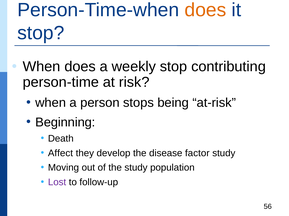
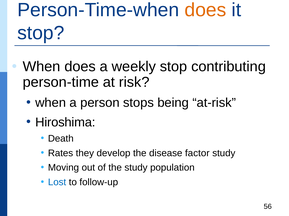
Beginning: Beginning -> Hiroshima
Affect: Affect -> Rates
Lost colour: purple -> blue
